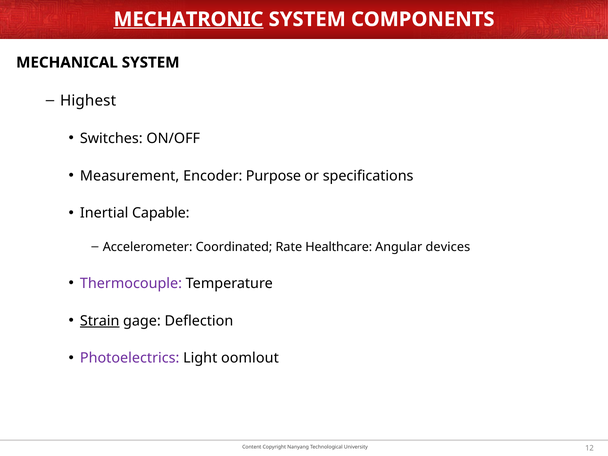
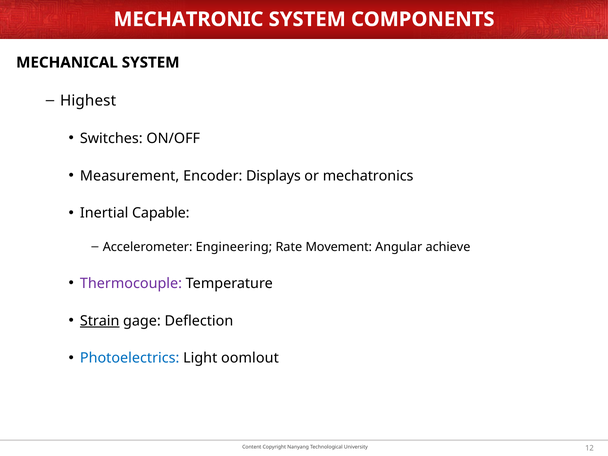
MECHATRONIC underline: present -> none
Purpose: Purpose -> Displays
specifications: specifications -> mechatronics
Coordinated: Coordinated -> Engineering
Healthcare: Healthcare -> Movement
devices: devices -> achieve
Photoelectrics colour: purple -> blue
